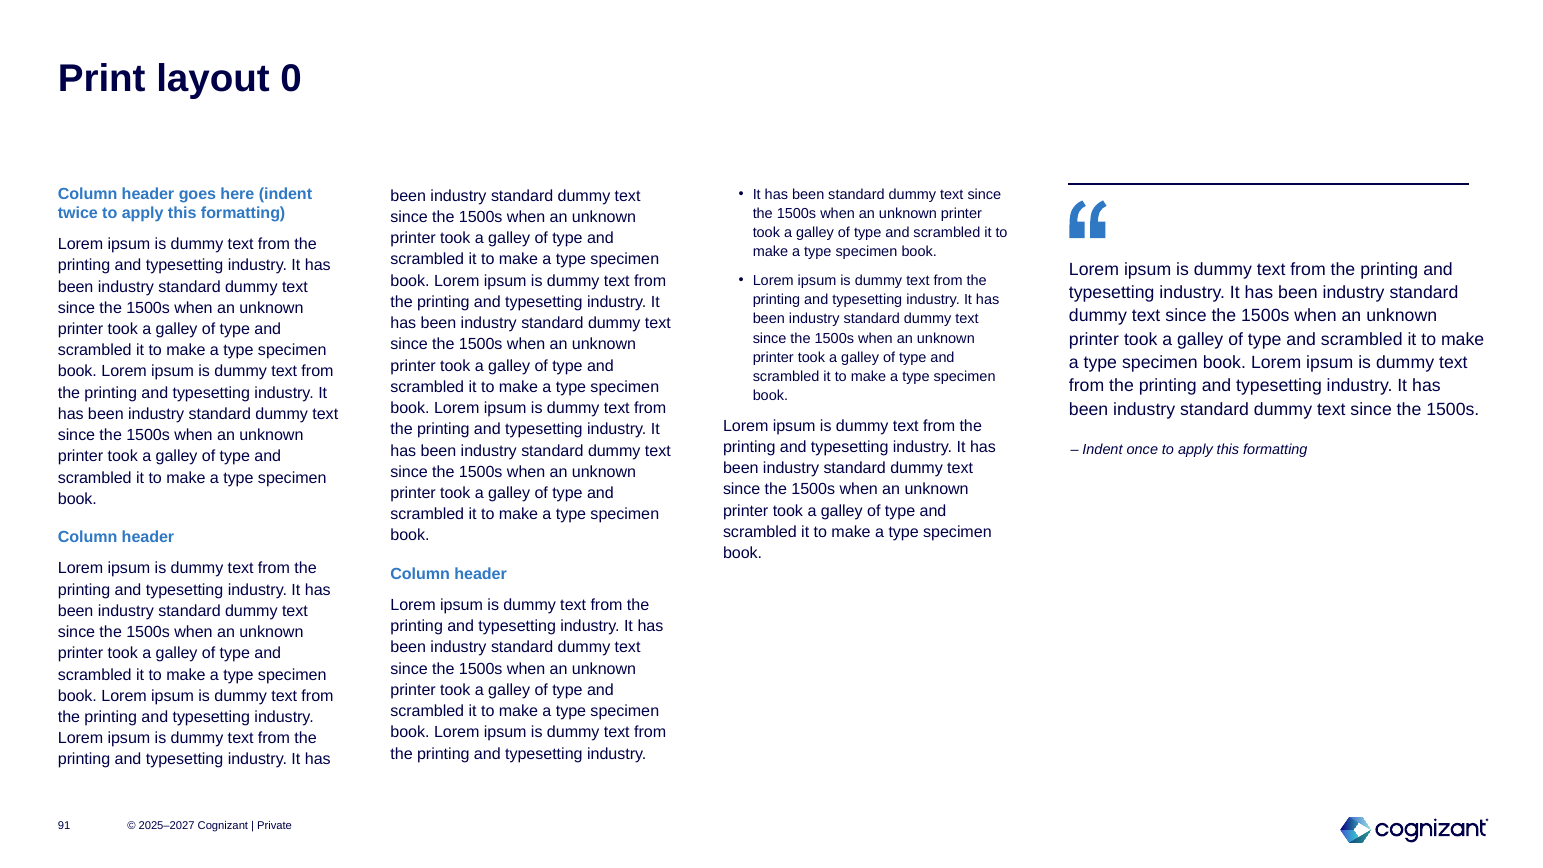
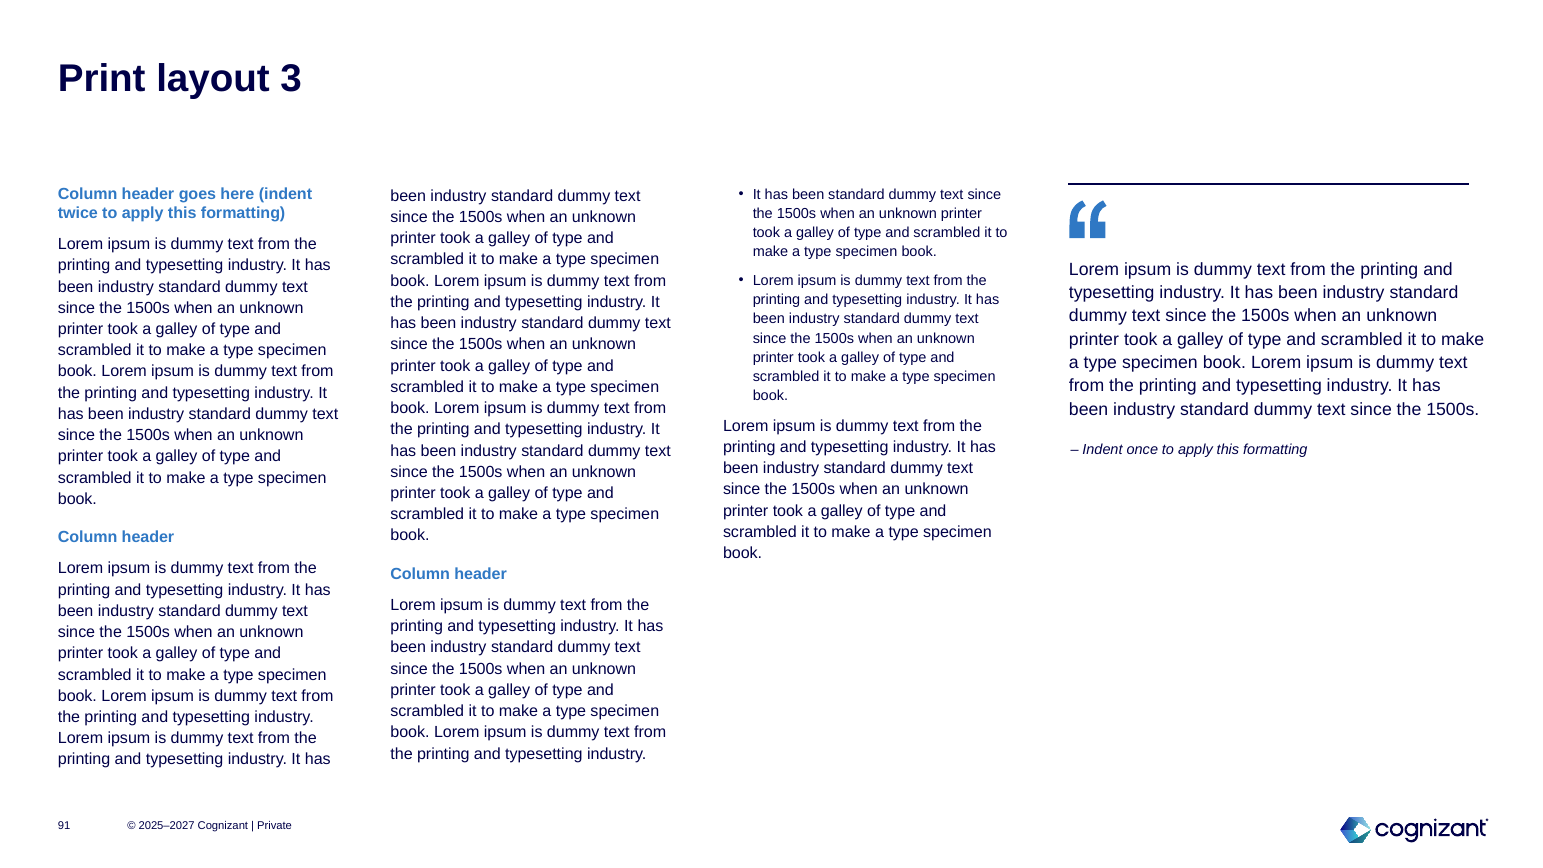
0: 0 -> 3
